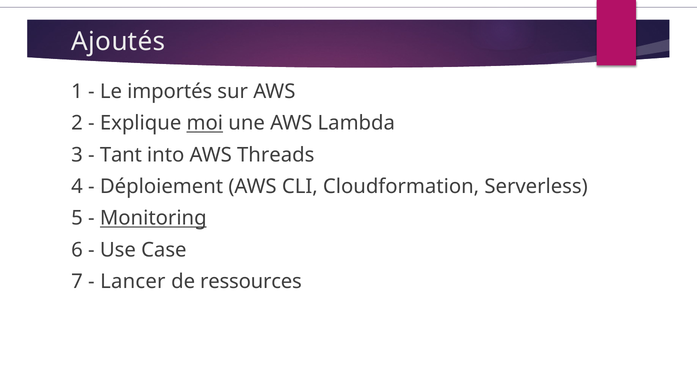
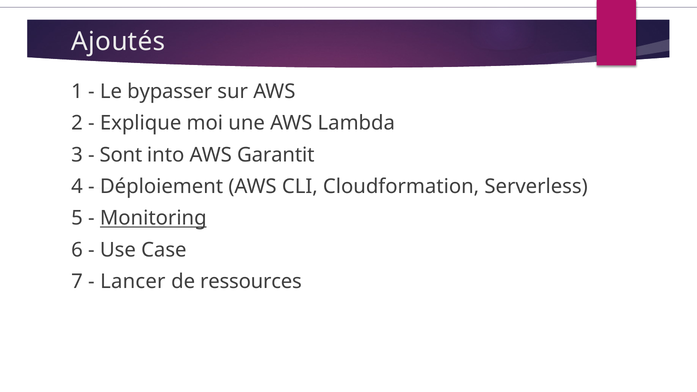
importés: importés -> bypasser
moi underline: present -> none
Tant: Tant -> Sont
Threads: Threads -> Garantit
